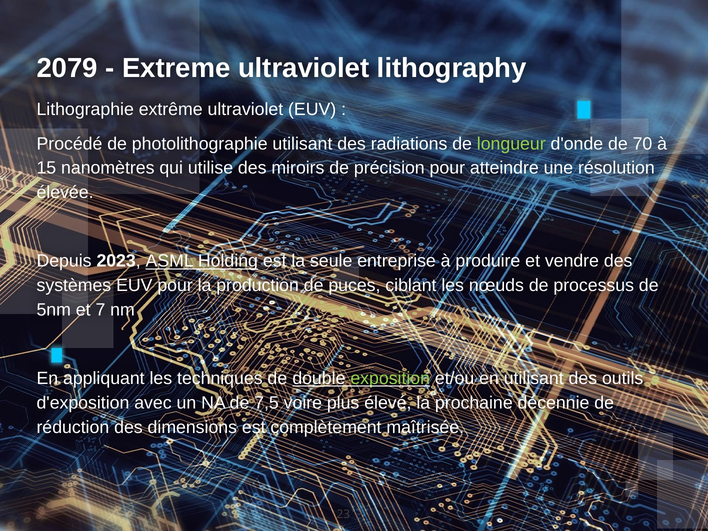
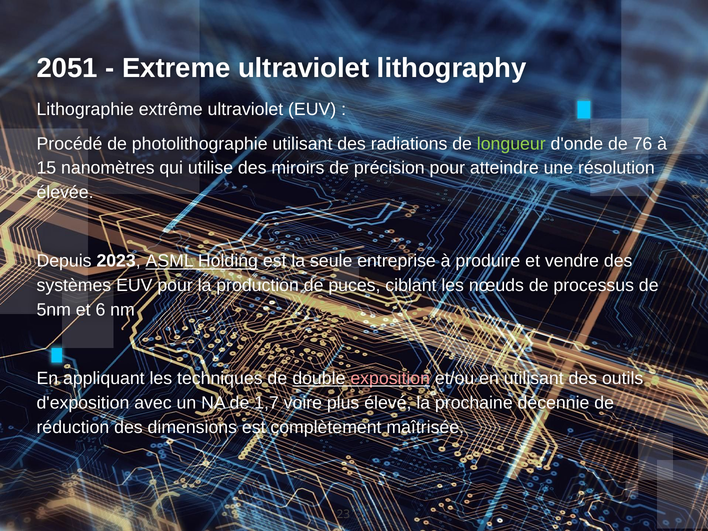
2079: 2079 -> 2051
70: 70 -> 76
7: 7 -> 6
exposition colour: light green -> pink
7,5: 7,5 -> 1,7
